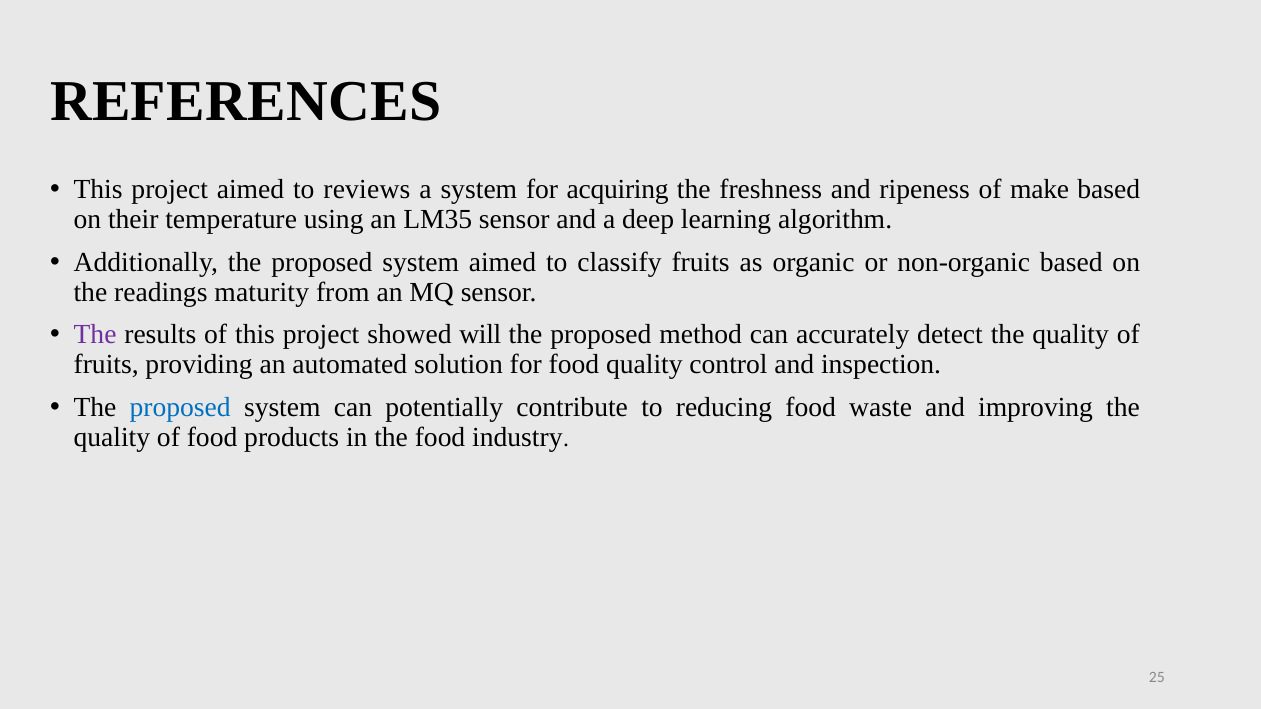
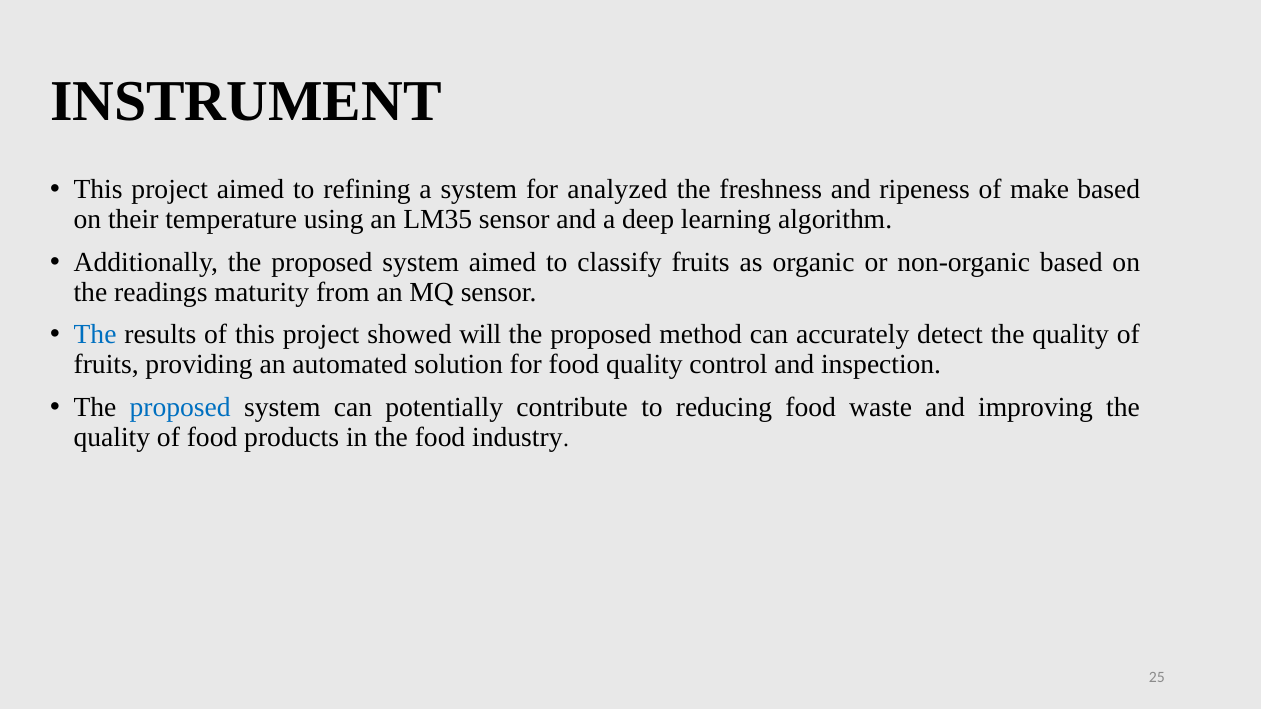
REFERENCES: REFERENCES -> INSTRUMENT
reviews: reviews -> refining
acquiring: acquiring -> analyzed
The at (95, 335) colour: purple -> blue
